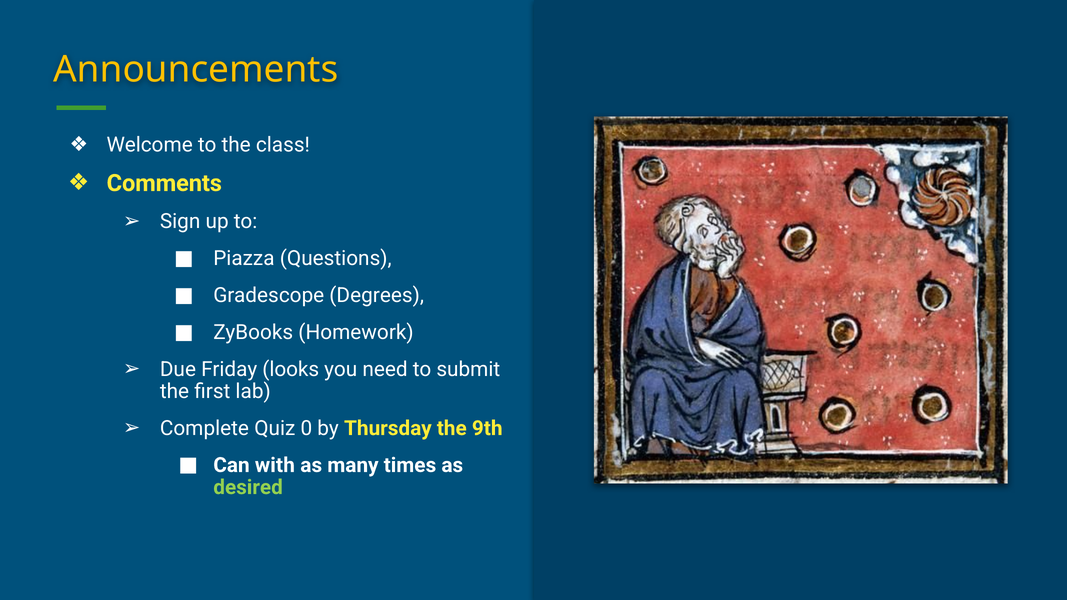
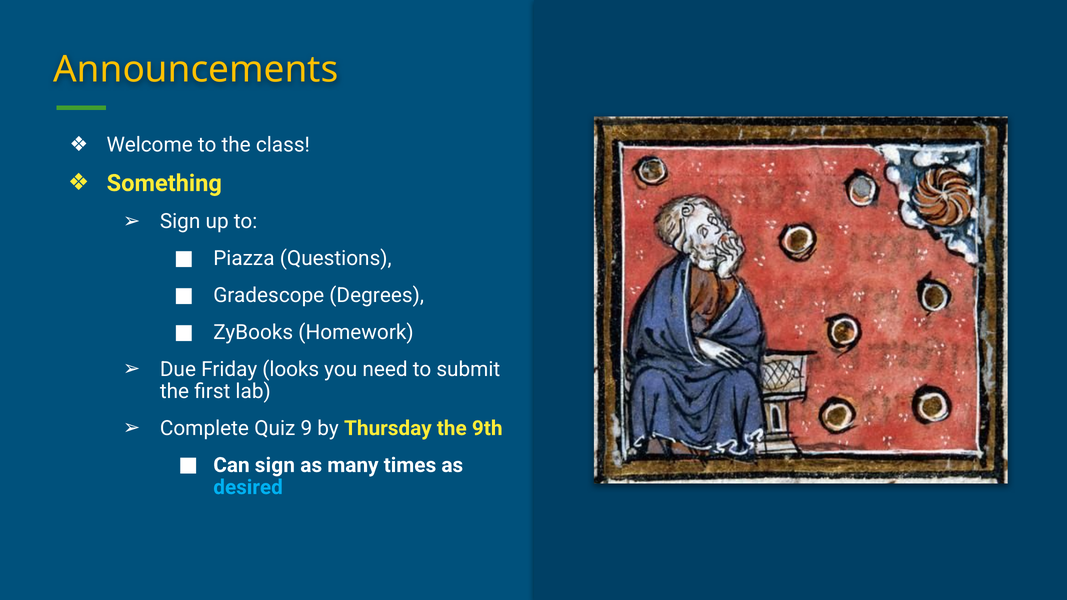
Comments: Comments -> Something
0: 0 -> 9
Can with: with -> sign
desired colour: light green -> light blue
